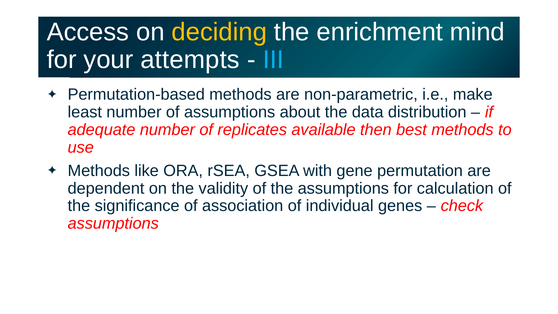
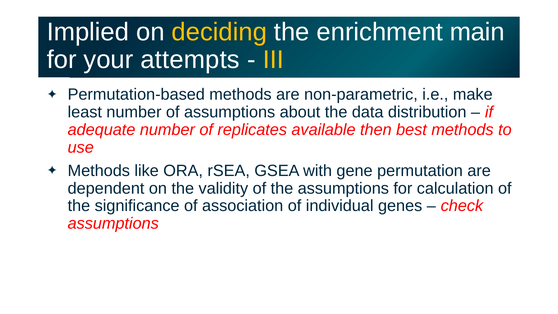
Access: Access -> Implied
mind: mind -> main
III colour: light blue -> yellow
